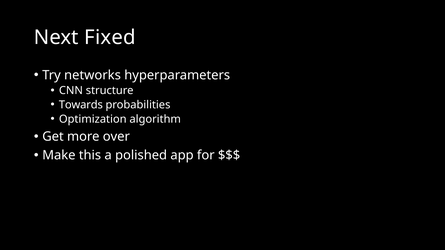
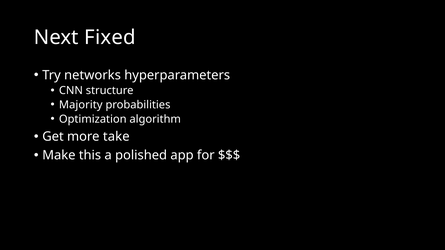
Towards: Towards -> Majority
over: over -> take
